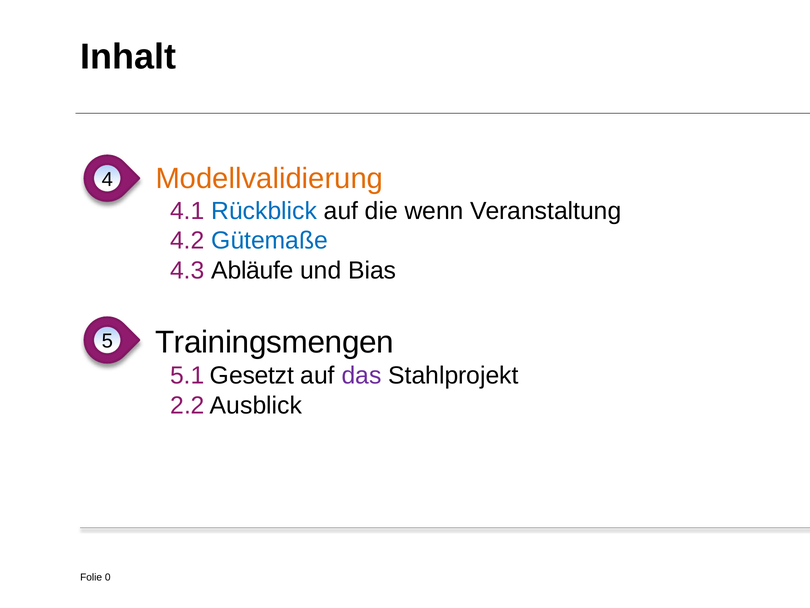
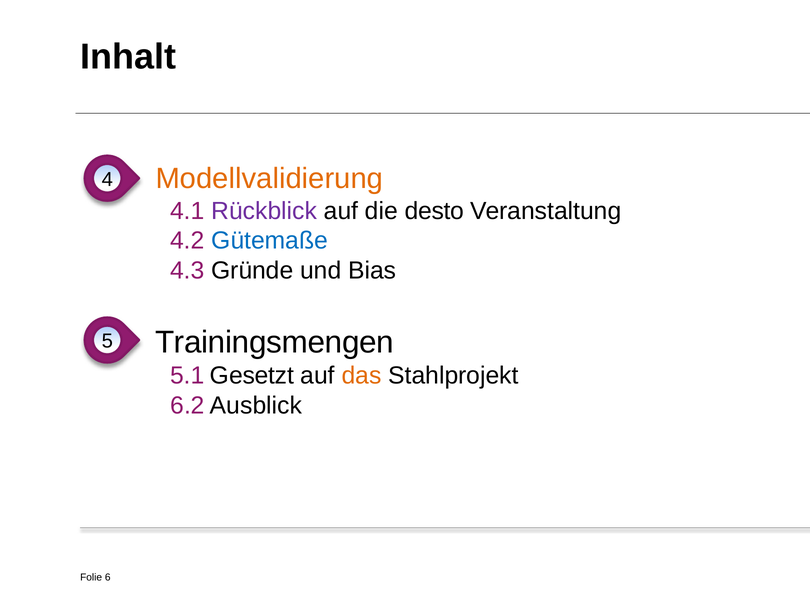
Rückblick colour: blue -> purple
wenn: wenn -> desto
Abläufe: Abläufe -> Gründe
das colour: purple -> orange
2.2: 2.2 -> 6.2
0: 0 -> 6
